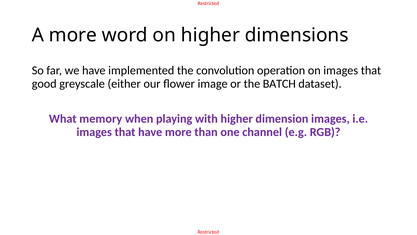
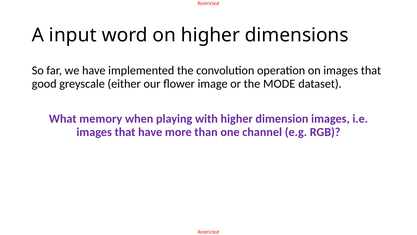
A more: more -> input
BATCH: BATCH -> MODE
